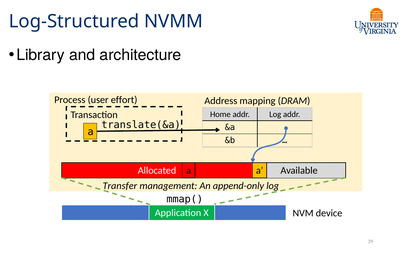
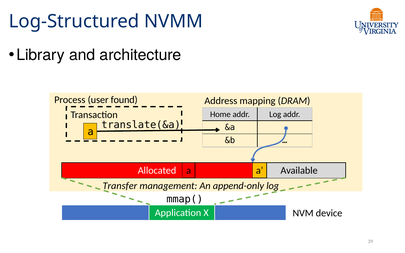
effort: effort -> found
